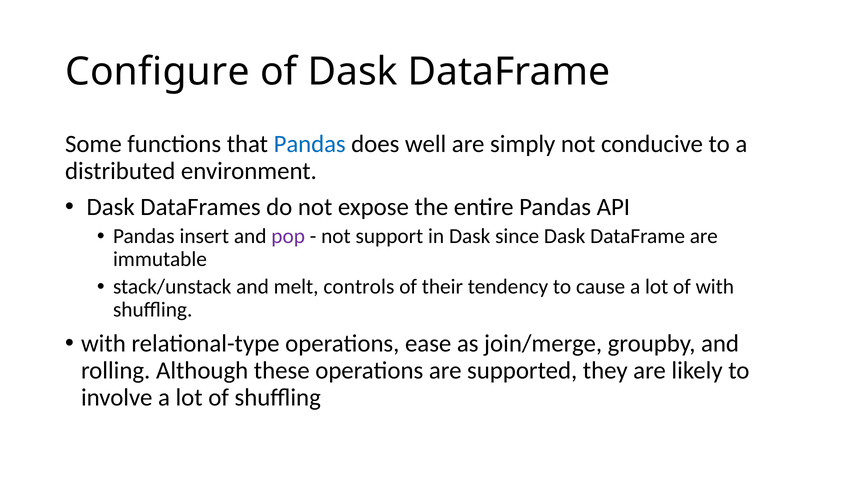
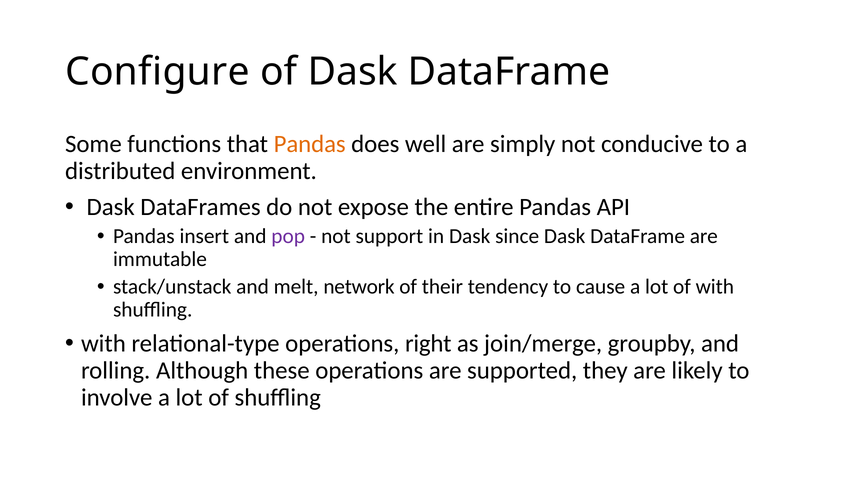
Pandas at (310, 144) colour: blue -> orange
controls: controls -> network
ease: ease -> right
